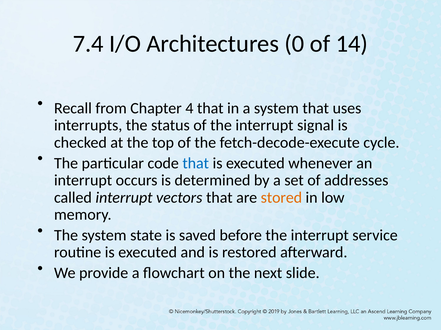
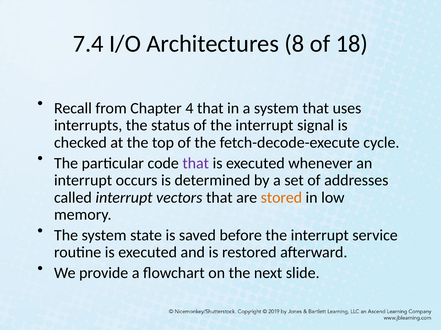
0: 0 -> 8
14: 14 -> 18
that at (196, 164) colour: blue -> purple
